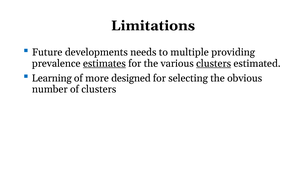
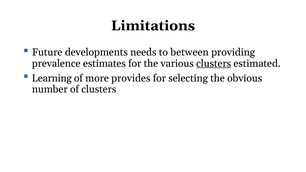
multiple: multiple -> between
estimates underline: present -> none
designed: designed -> provides
